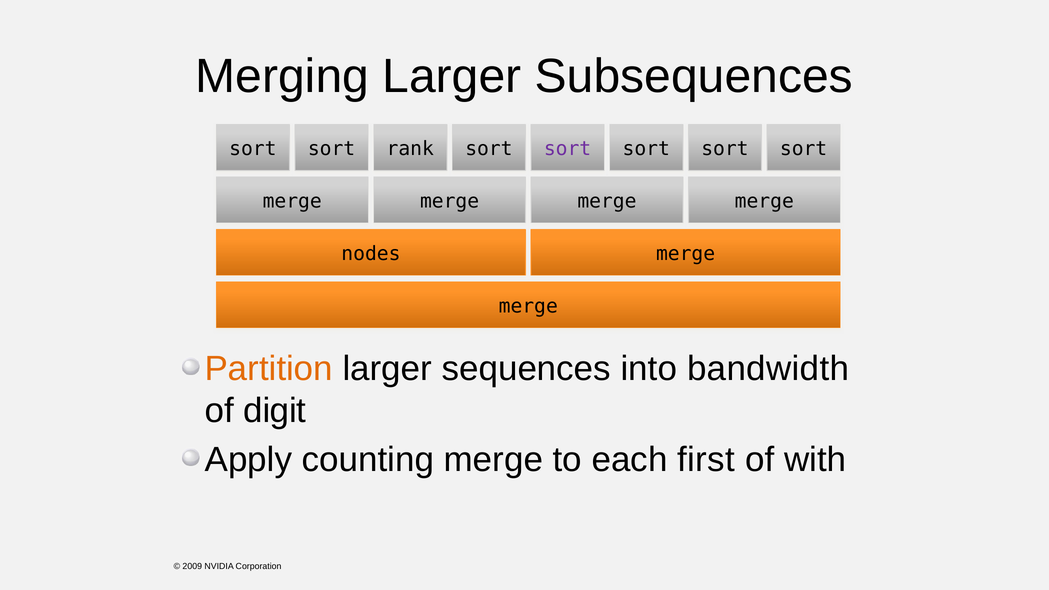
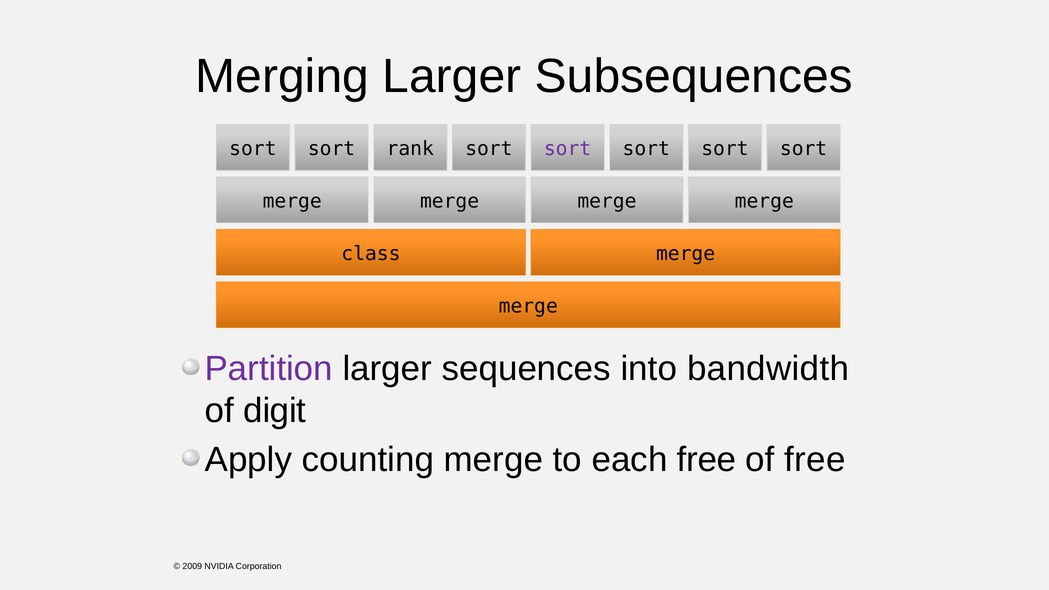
nodes: nodes -> class
Partition colour: orange -> purple
each first: first -> free
of with: with -> free
